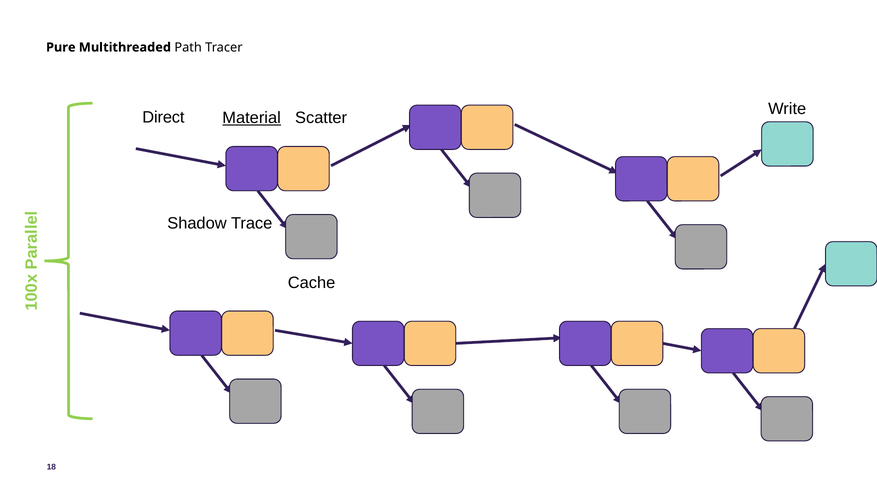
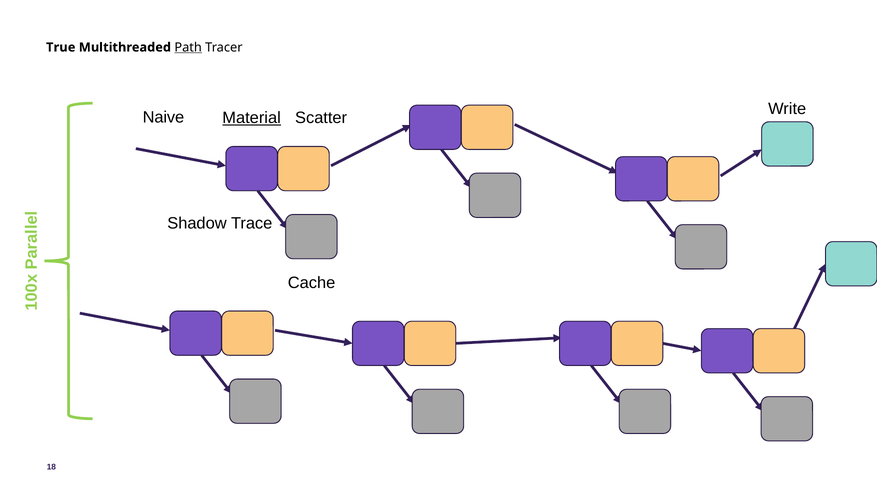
Pure: Pure -> True
Path underline: none -> present
Direct: Direct -> Naive
